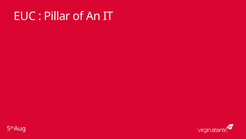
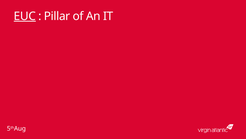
EUC underline: none -> present
